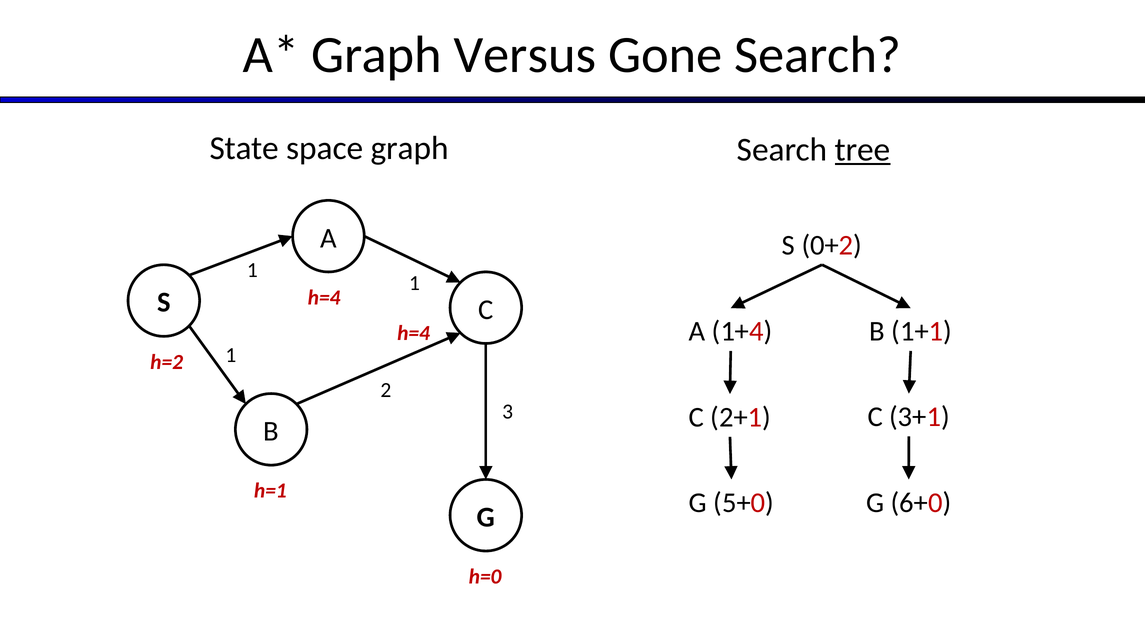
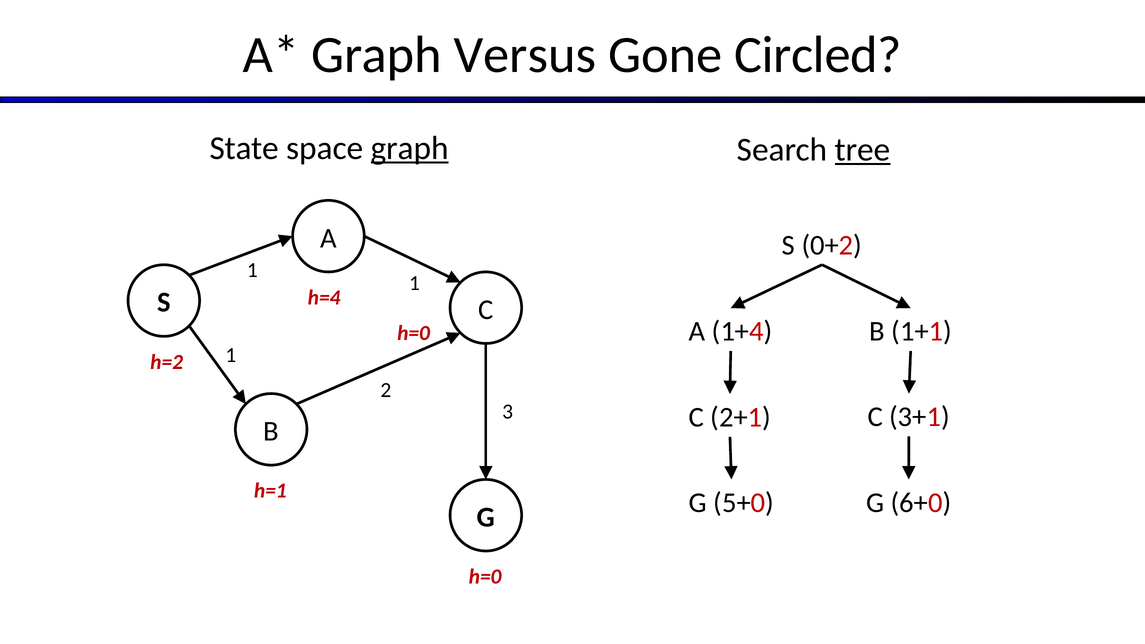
Gone Search: Search -> Circled
graph at (410, 148) underline: none -> present
h=4 at (414, 333): h=4 -> h=0
